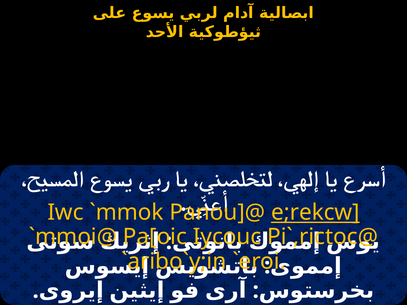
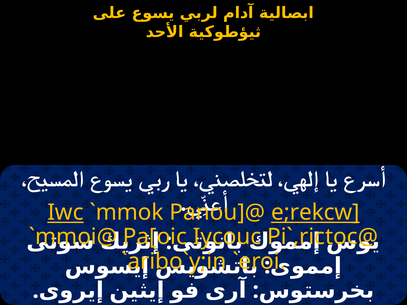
Iwc underline: none -> present
